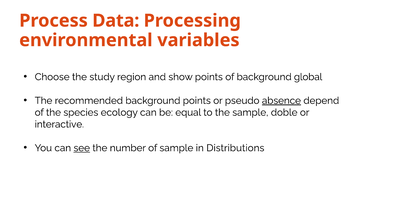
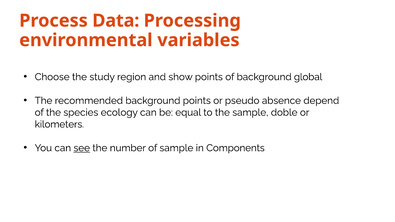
absence underline: present -> none
interactive: interactive -> kilometers
Distributions: Distributions -> Components
